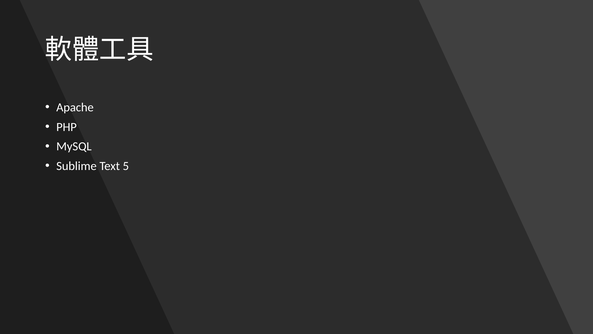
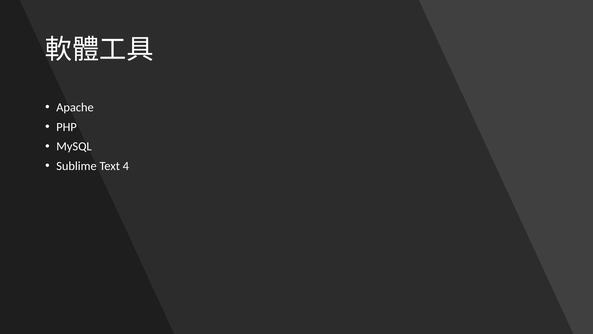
5: 5 -> 4
